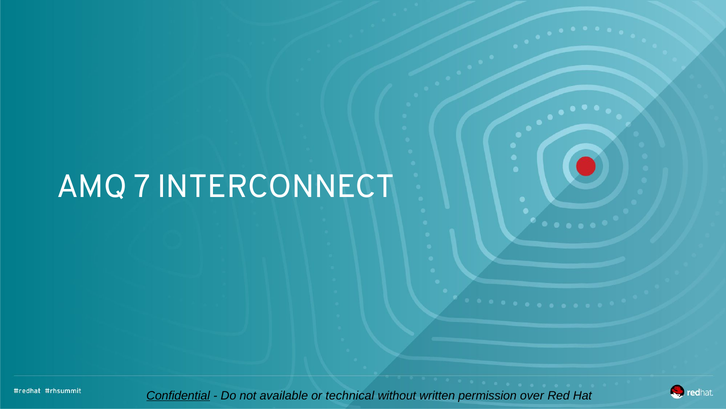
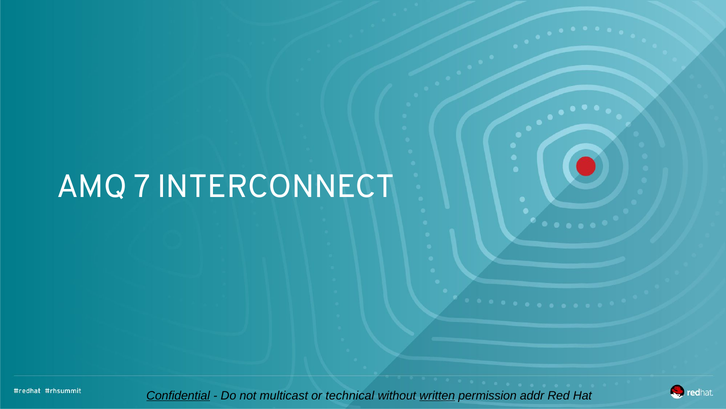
available: available -> multicast
written underline: none -> present
over: over -> addr
